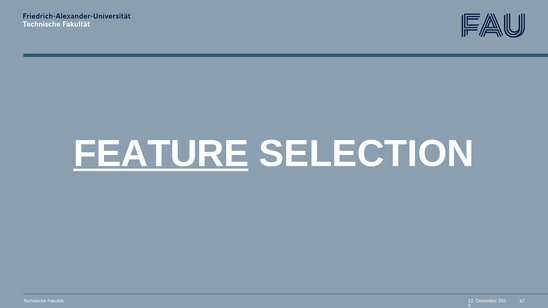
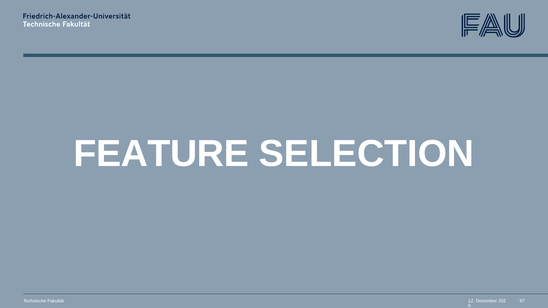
FEATURE underline: present -> none
